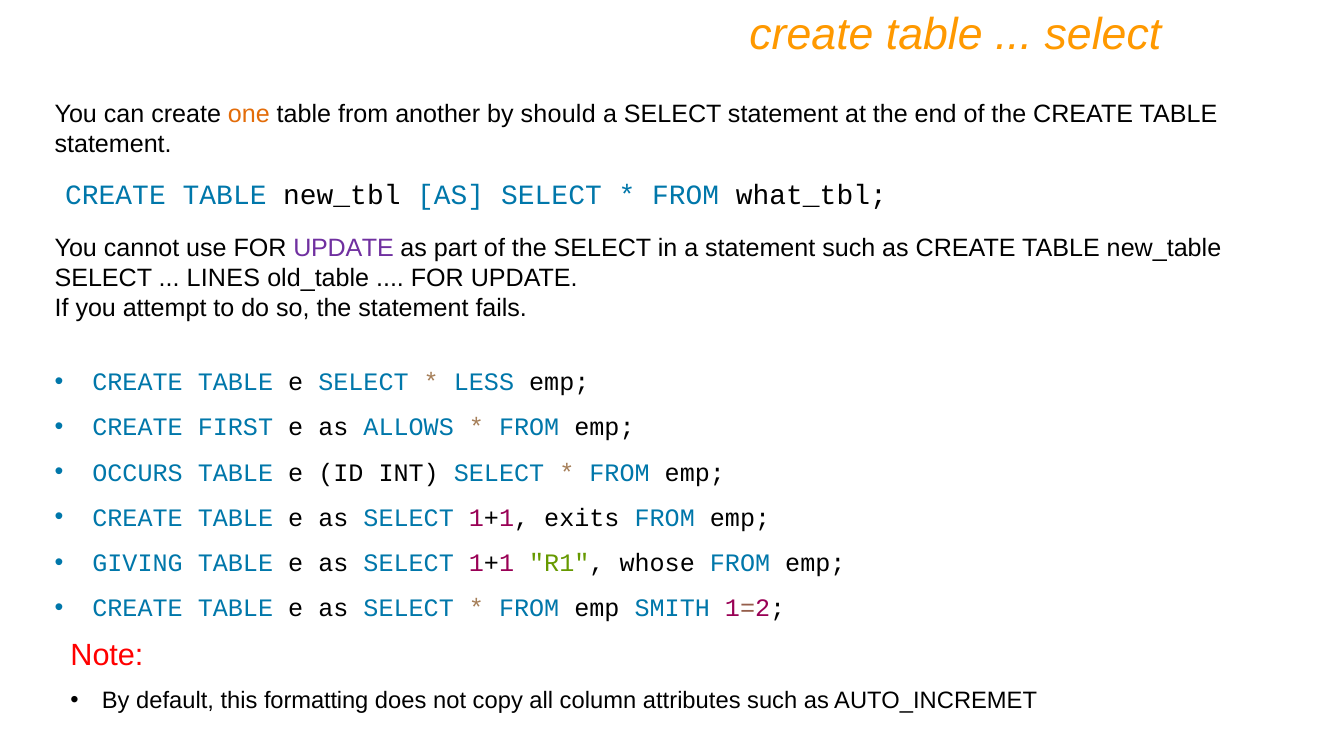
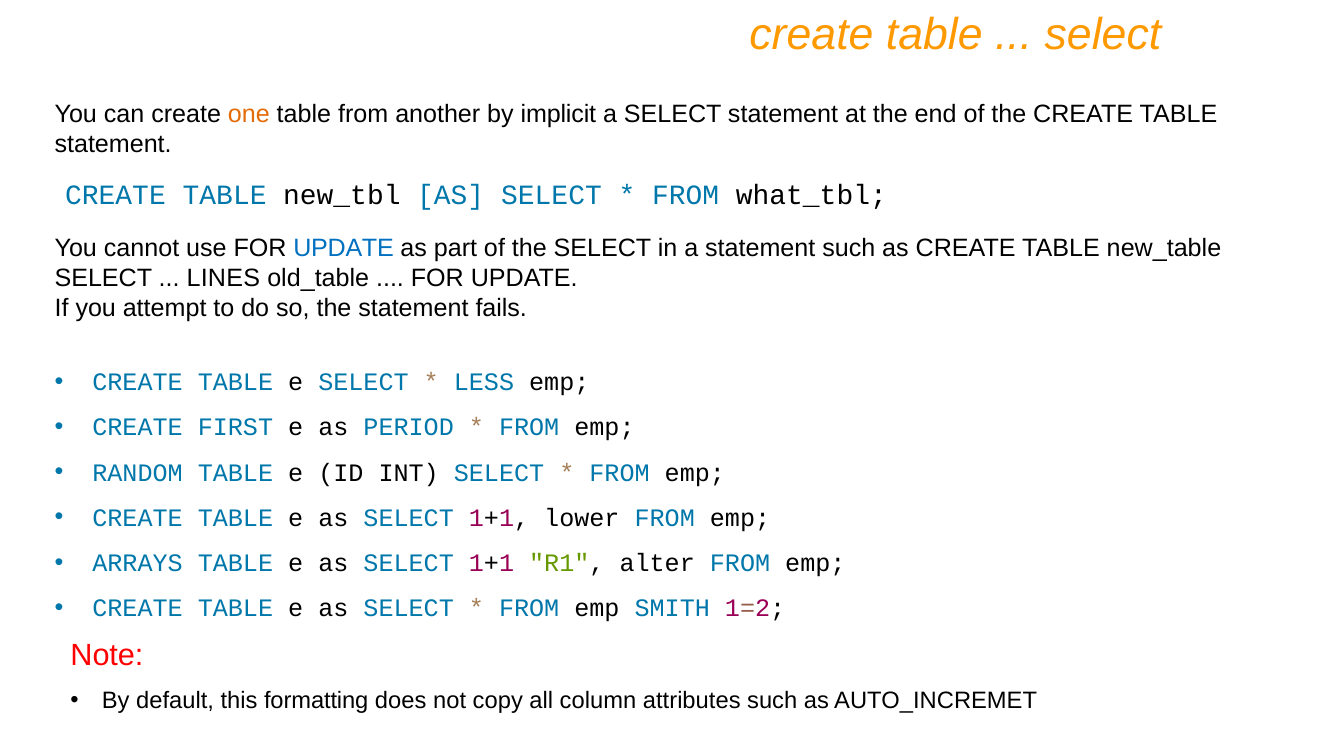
should: should -> implicit
UPDATE at (344, 248) colour: purple -> blue
ALLOWS: ALLOWS -> PERIOD
OCCURS: OCCURS -> RANDOM
exits: exits -> lower
GIVING: GIVING -> ARRAYS
whose: whose -> alter
